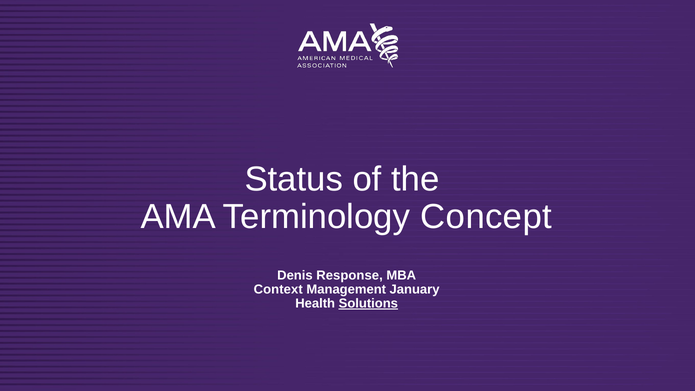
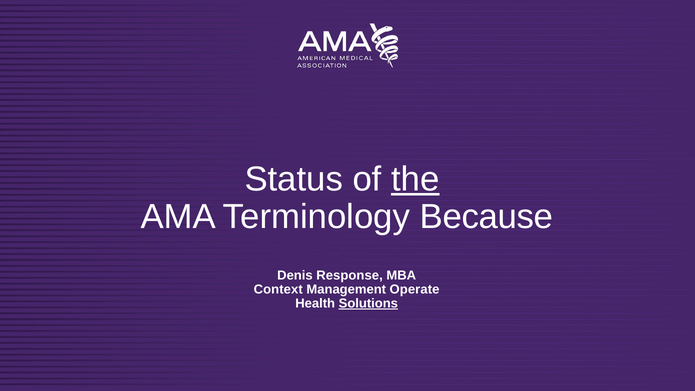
the underline: none -> present
Concept: Concept -> Because
January: January -> Operate
